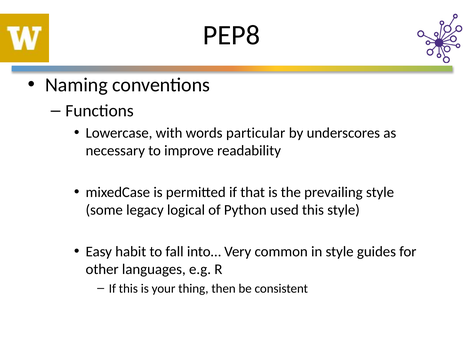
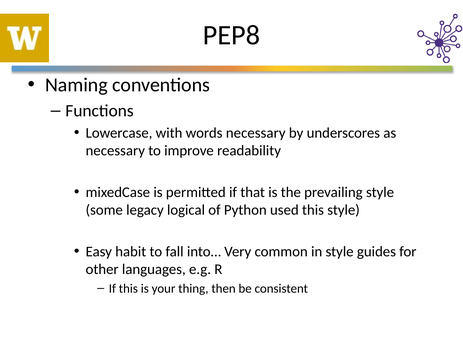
words particular: particular -> necessary
